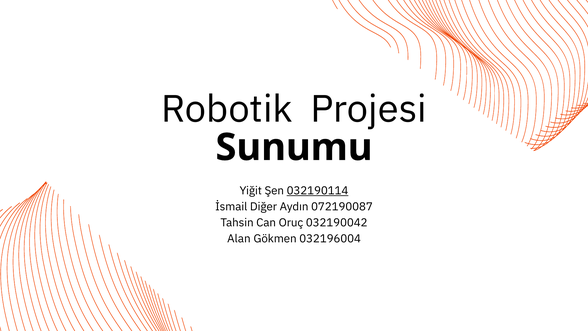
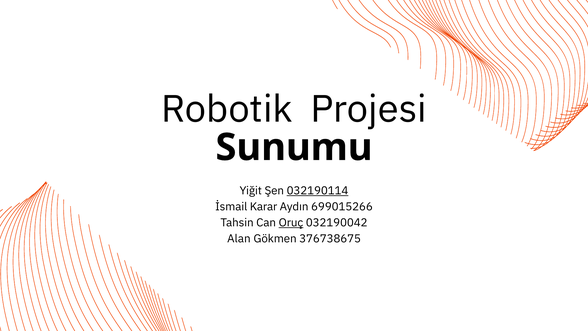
Diğer: Diğer -> Karar
072190087: 072190087 -> 699015266
Oruç underline: none -> present
032196004: 032196004 -> 376738675
